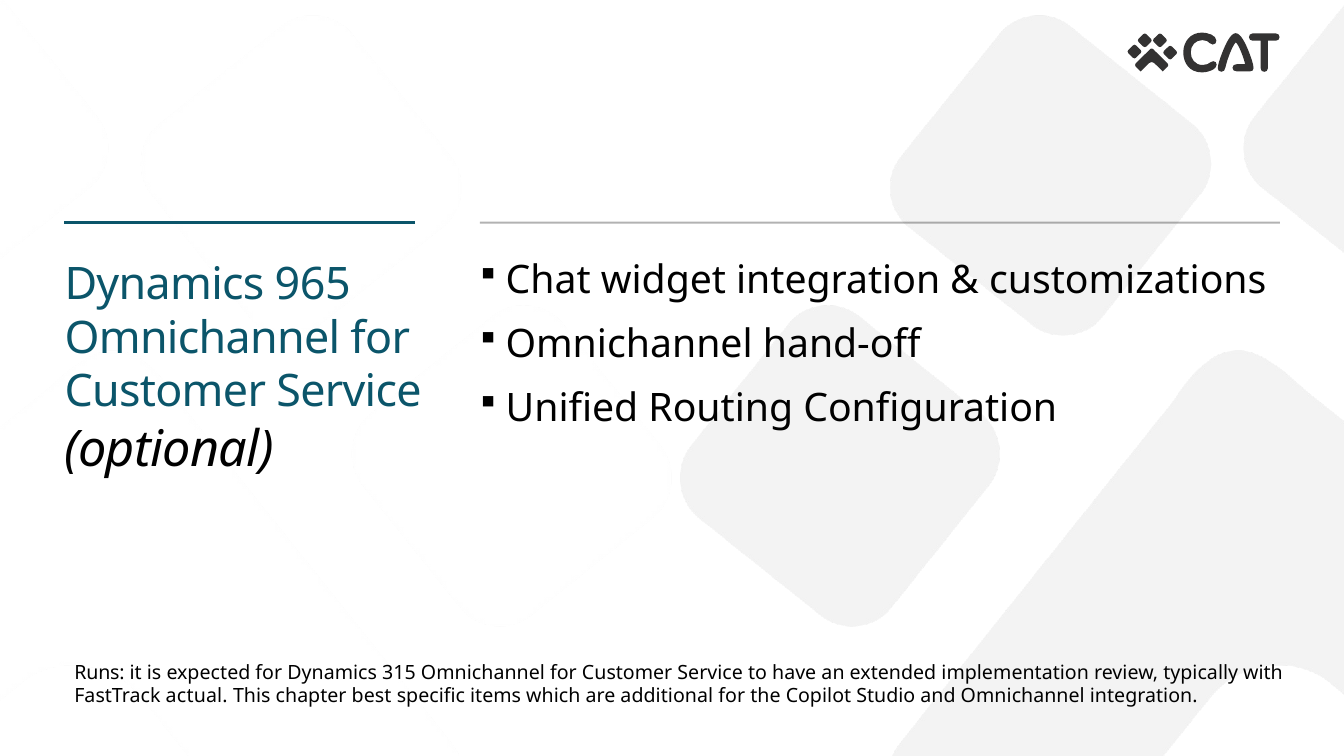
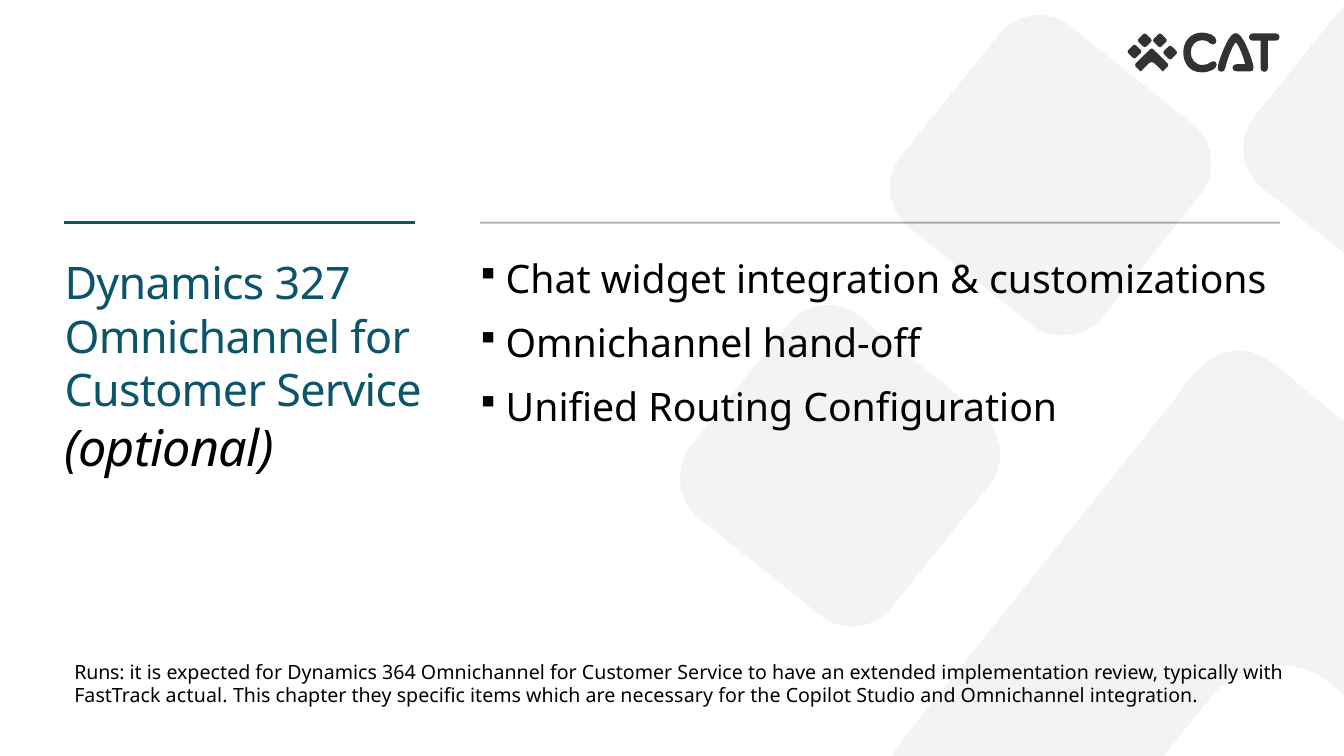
965: 965 -> 327
315: 315 -> 364
best: best -> they
additional: additional -> necessary
